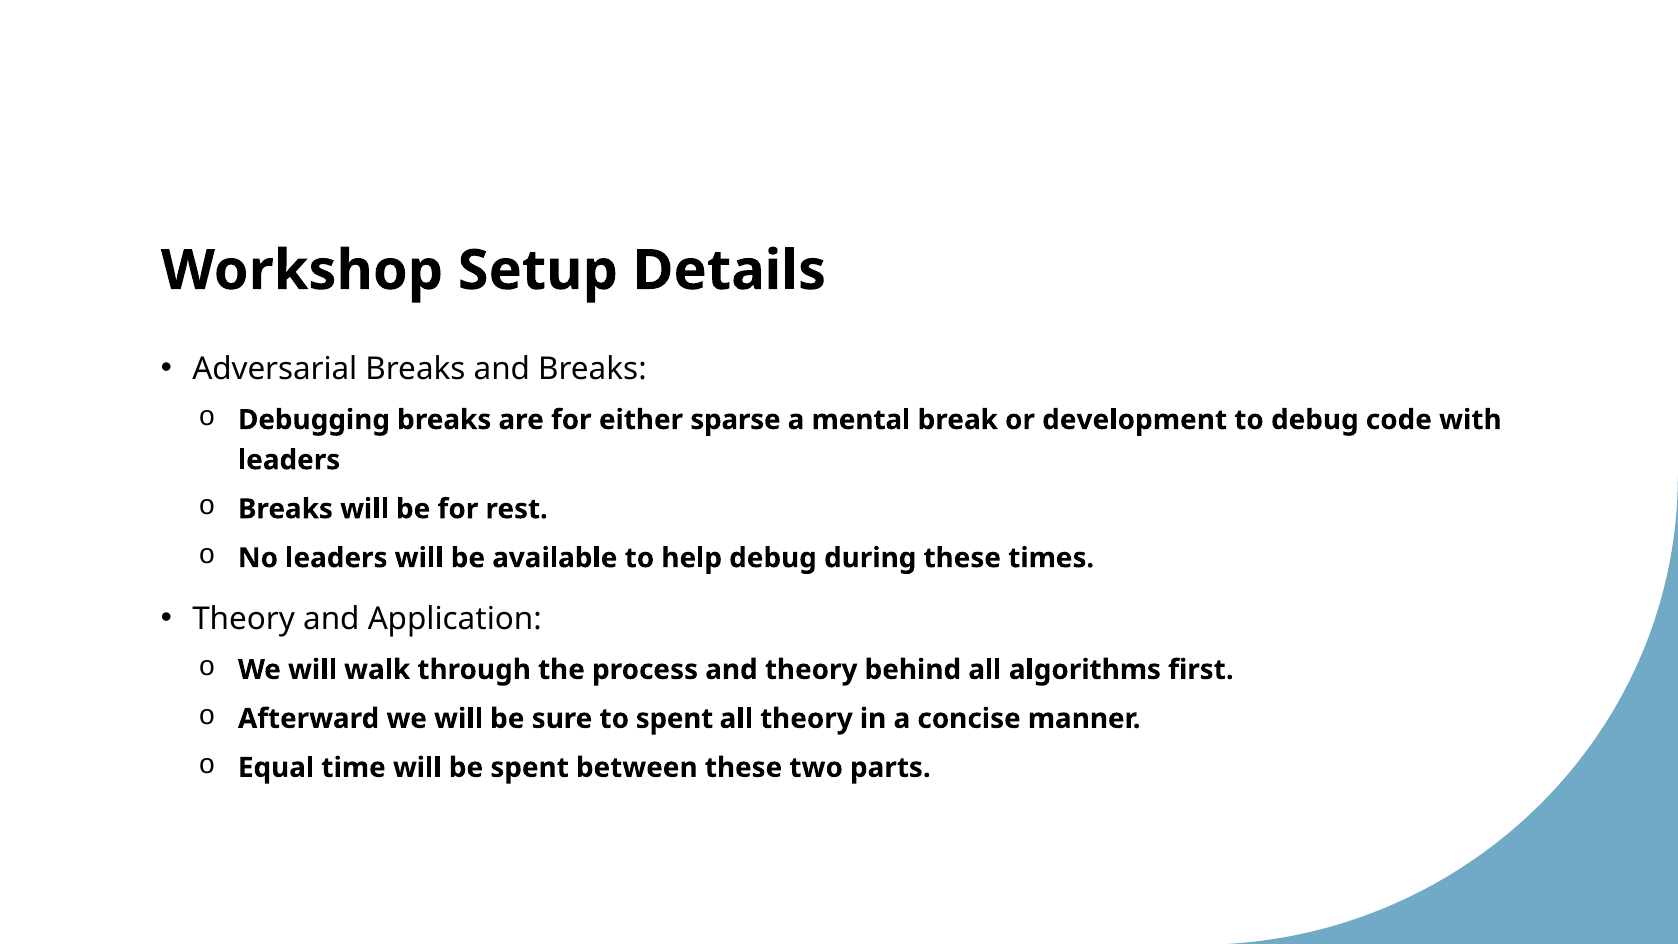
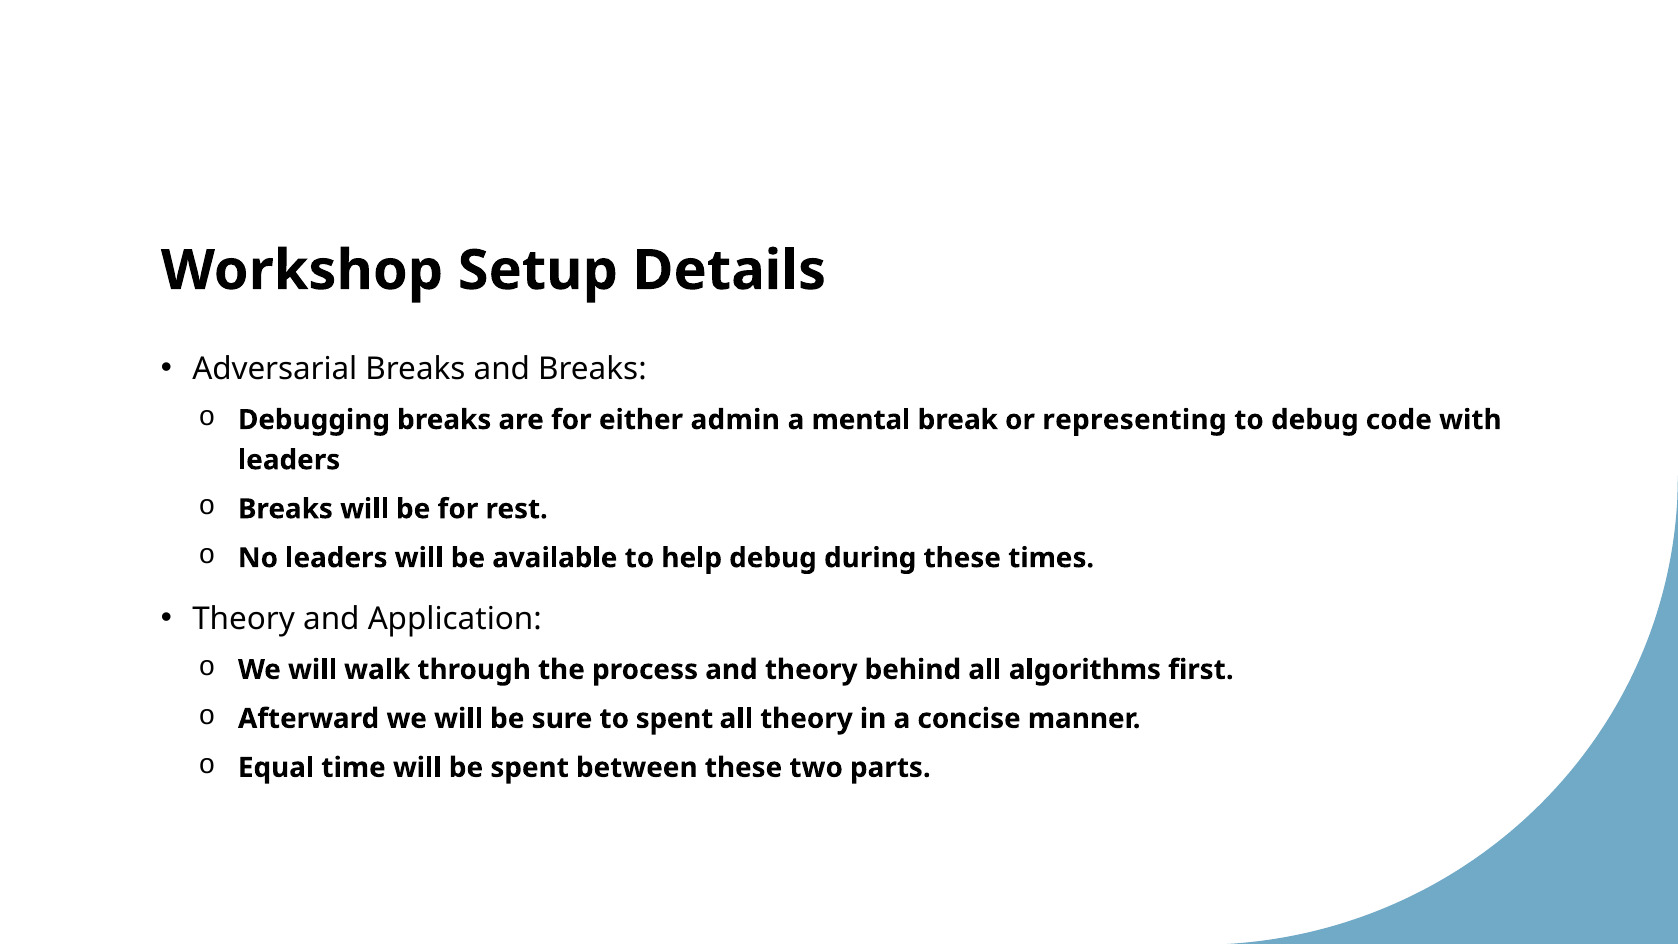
sparse: sparse -> admin
development: development -> representing
